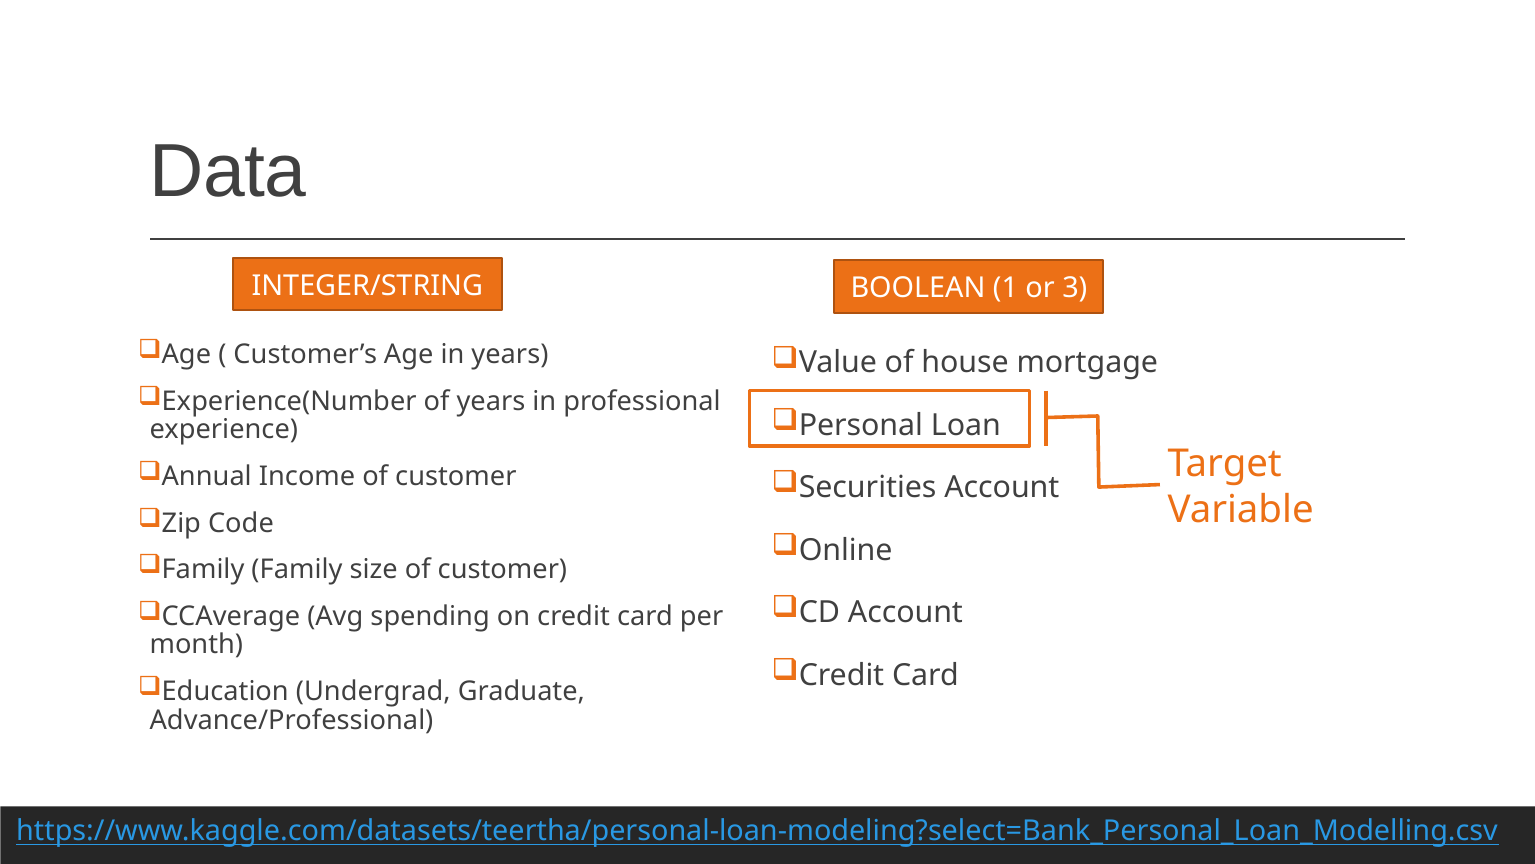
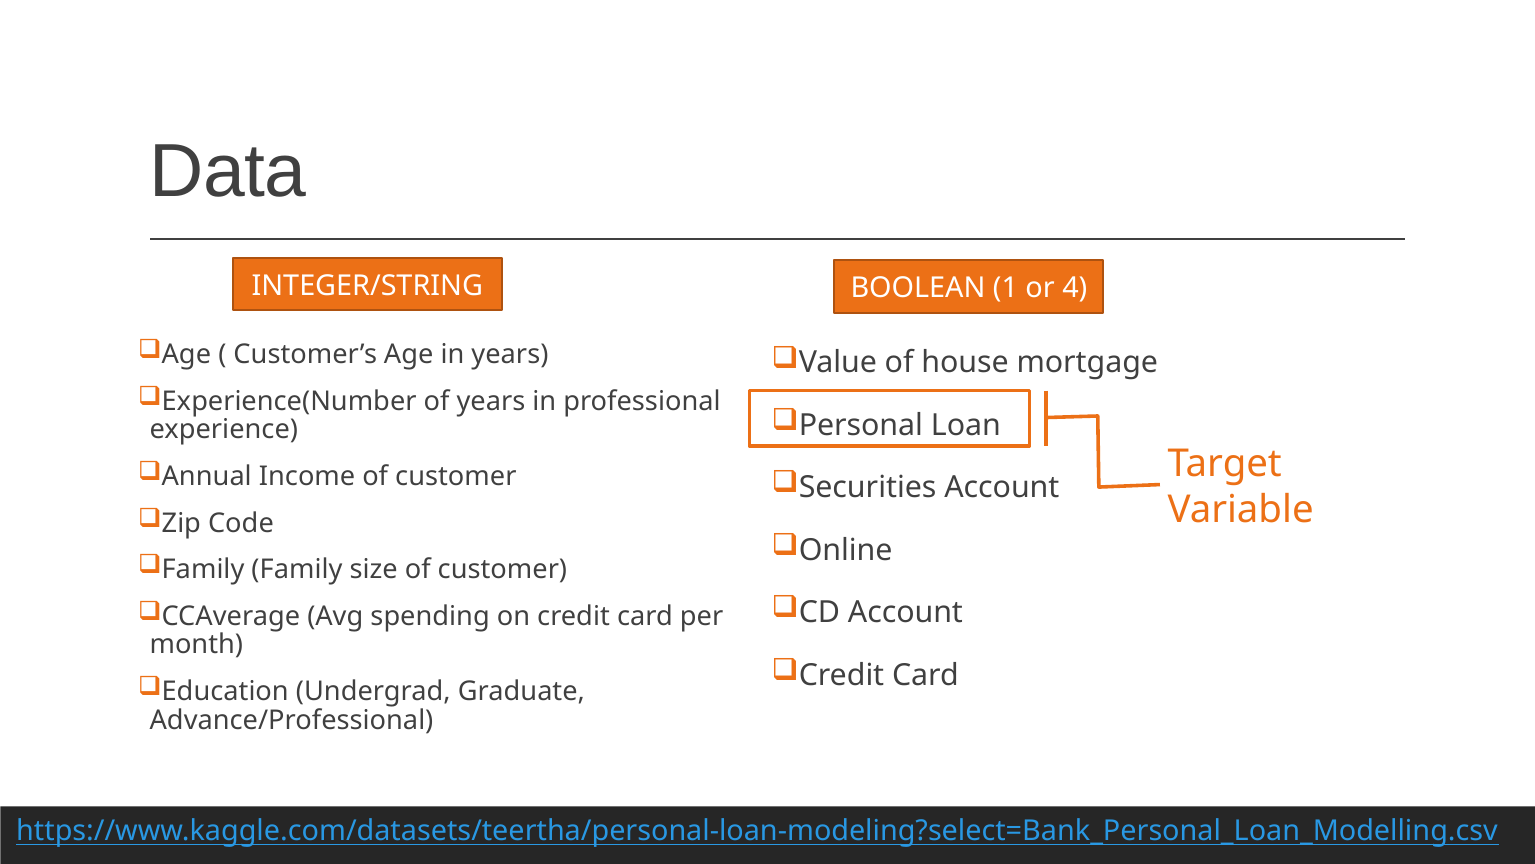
3: 3 -> 4
